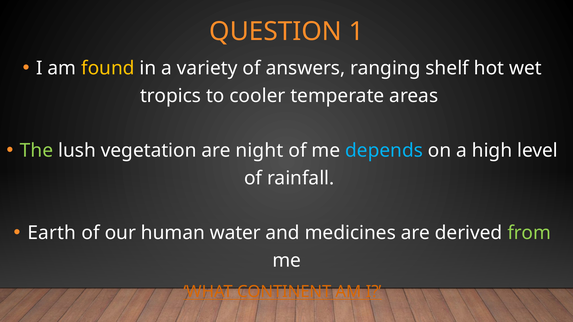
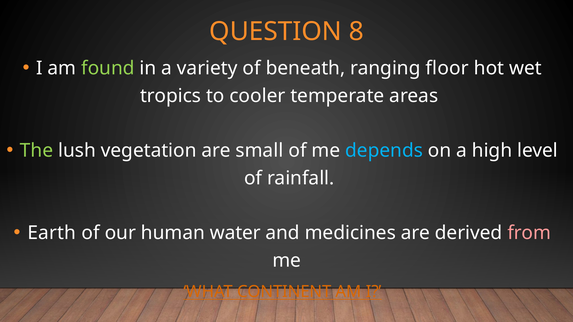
1: 1 -> 8
found colour: yellow -> light green
answers: answers -> beneath
shelf: shelf -> floor
night: night -> small
from colour: light green -> pink
